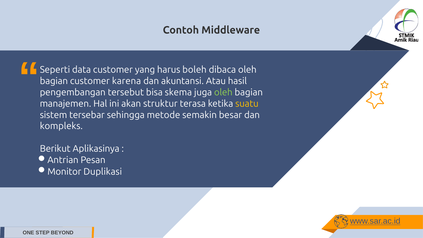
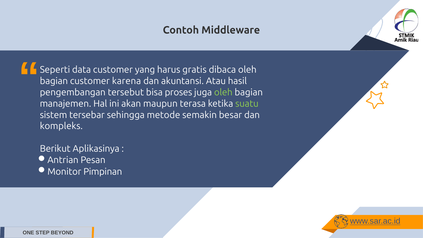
boleh: boleh -> gratis
skema: skema -> proses
struktur: struktur -> maupun
suatu colour: yellow -> light green
Duplikasi: Duplikasi -> Pimpinan
